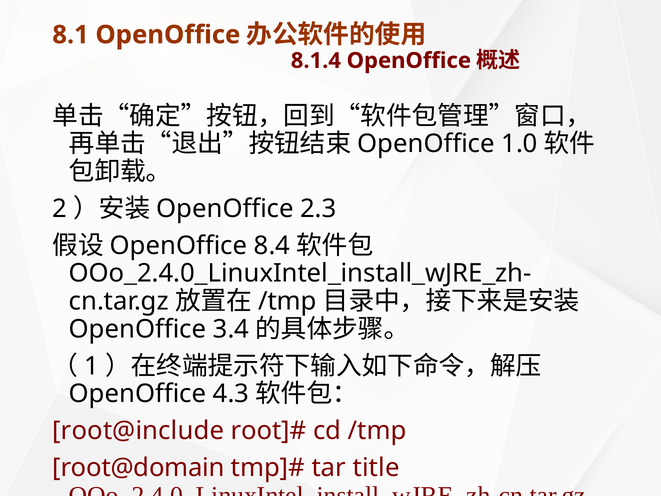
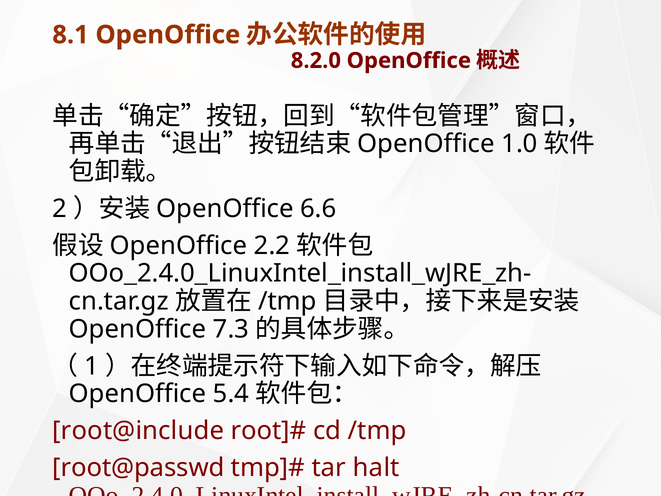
8.1.4: 8.1.4 -> 8.2.0
2.3: 2.3 -> 6.6
8.4: 8.4 -> 2.2
3.4: 3.4 -> 7.3
4.3: 4.3 -> 5.4
root@domain: root@domain -> root@passwd
title: title -> halt
